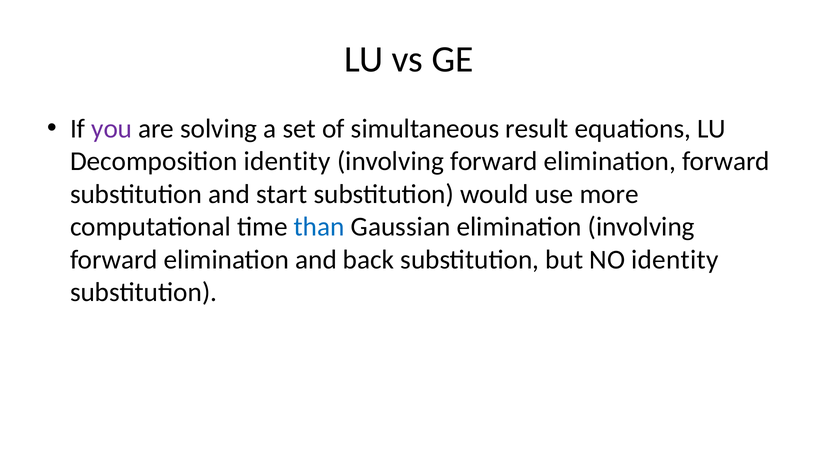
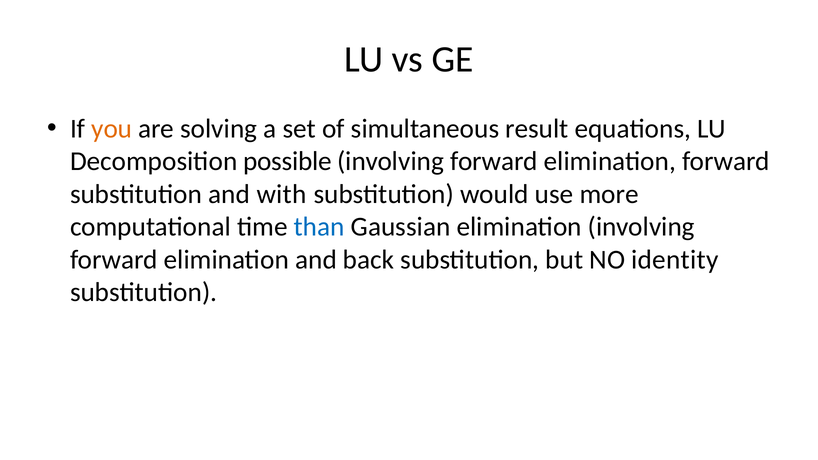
you colour: purple -> orange
Decomposition identity: identity -> possible
start: start -> with
